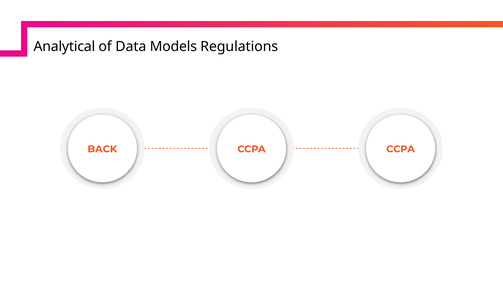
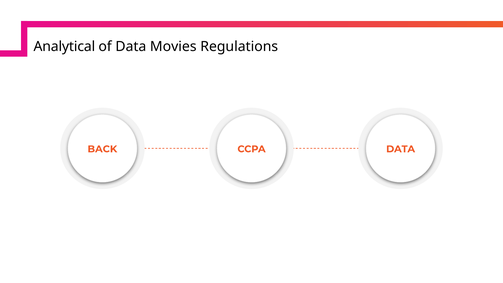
Models: Models -> Movies
CCPA CCPA: CCPA -> DATA
